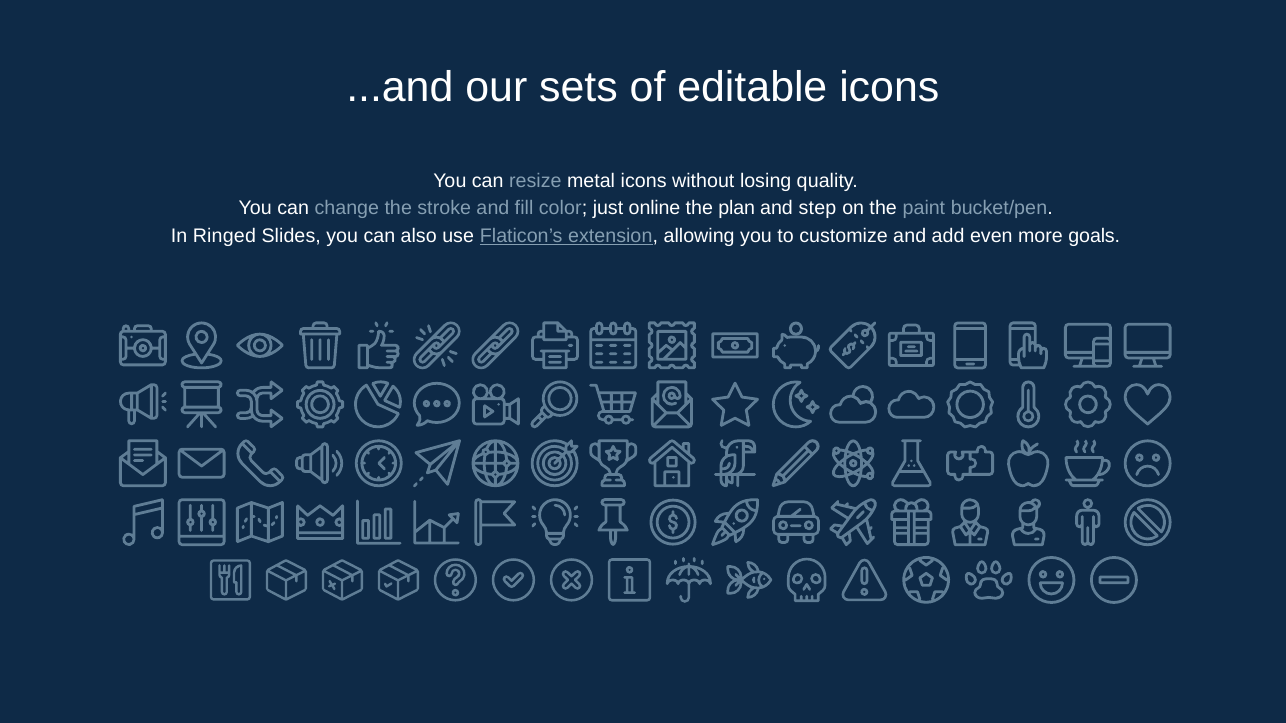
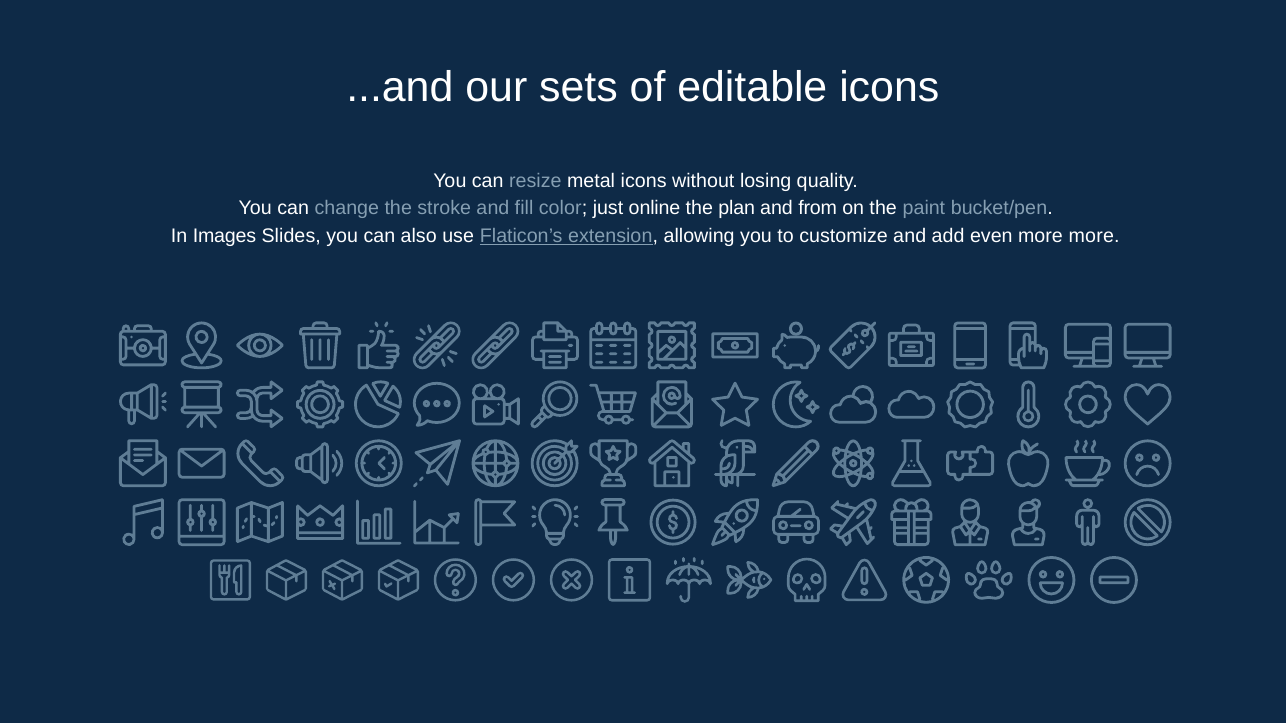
step: step -> from
Ringed: Ringed -> Images
more goals: goals -> more
